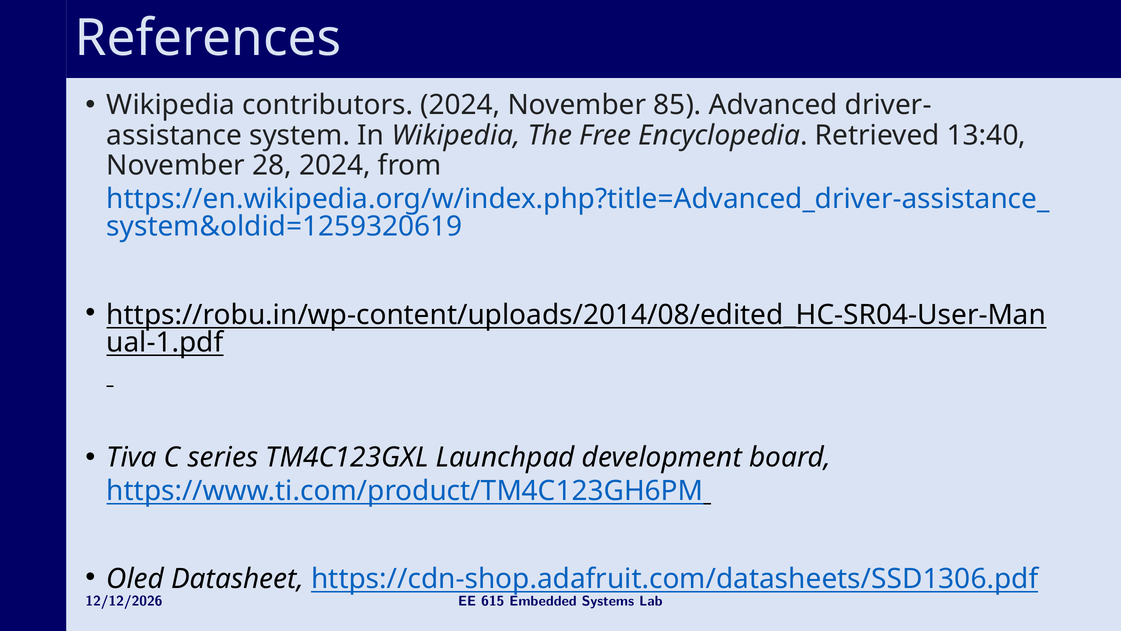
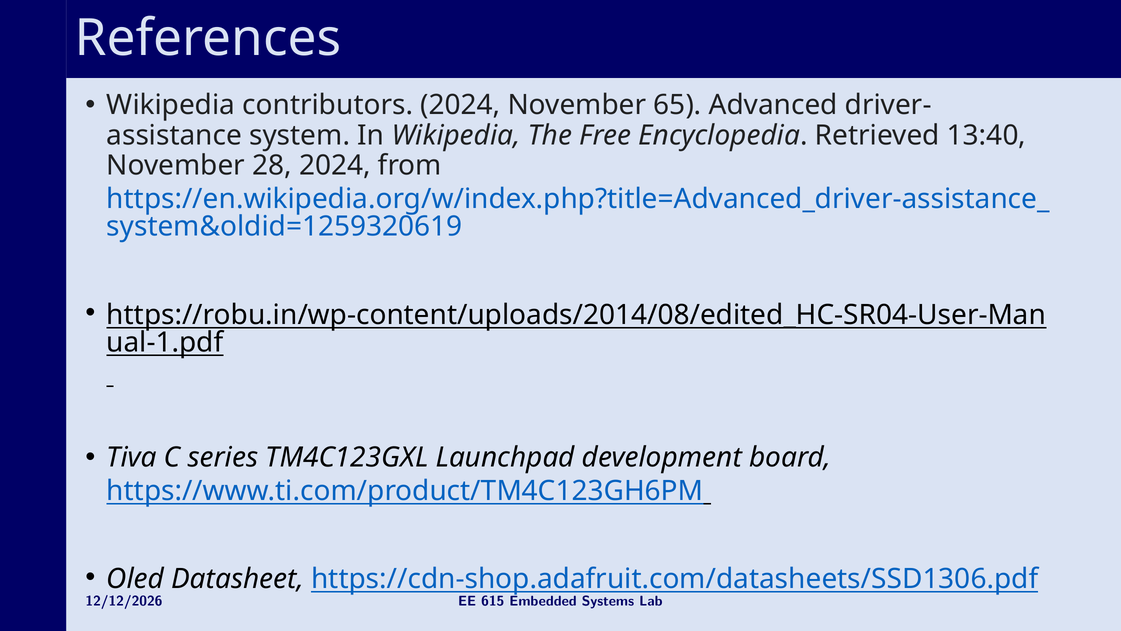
85: 85 -> 65
